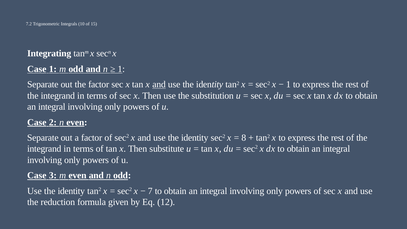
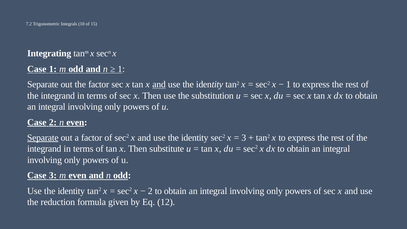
Separate at (43, 138) underline: none -> present
8 at (244, 138): 8 -> 3
7 at (150, 191): 7 -> 2
